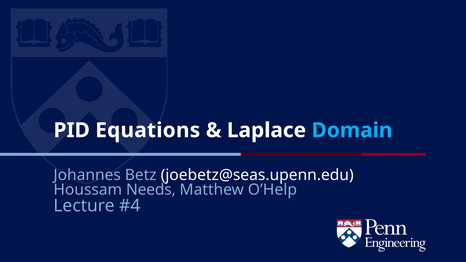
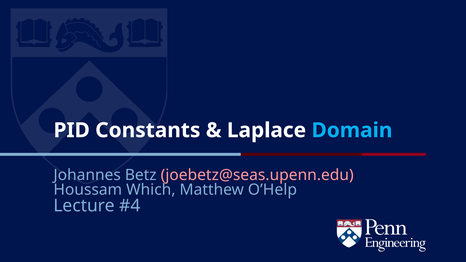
Equations: Equations -> Constants
joebetz@seas.upenn.edu colour: white -> pink
Needs: Needs -> Which
